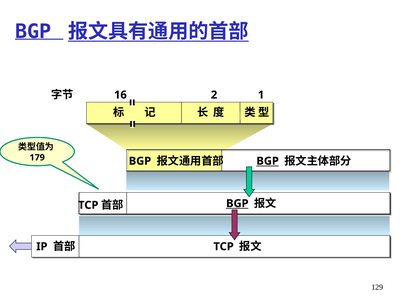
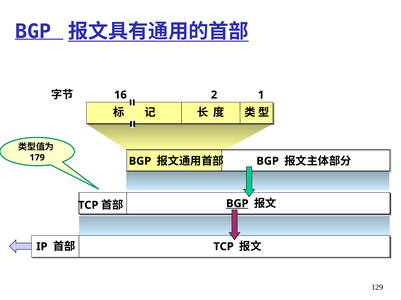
BGP at (268, 161) underline: present -> none
